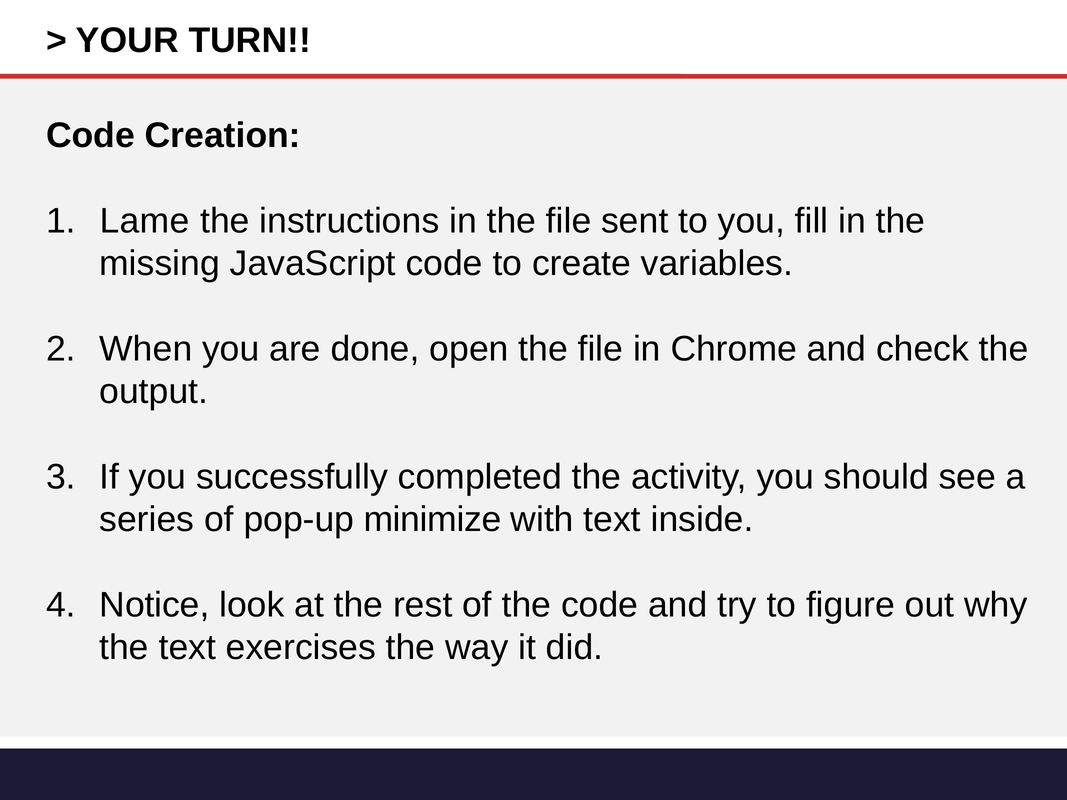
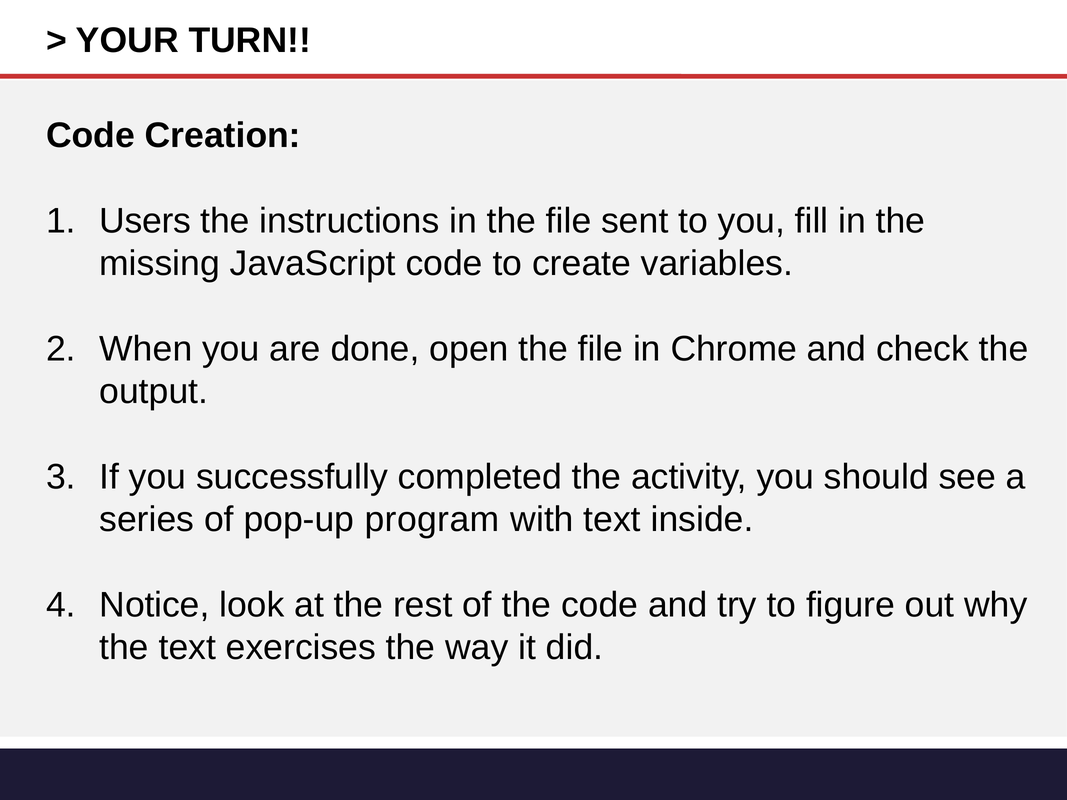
Lame: Lame -> Users
minimize: minimize -> program
